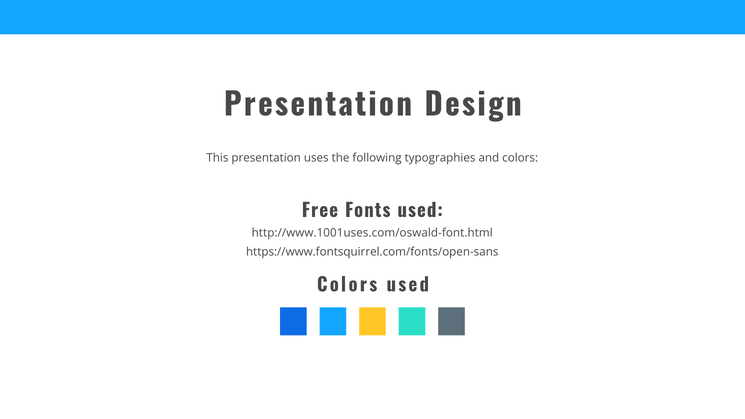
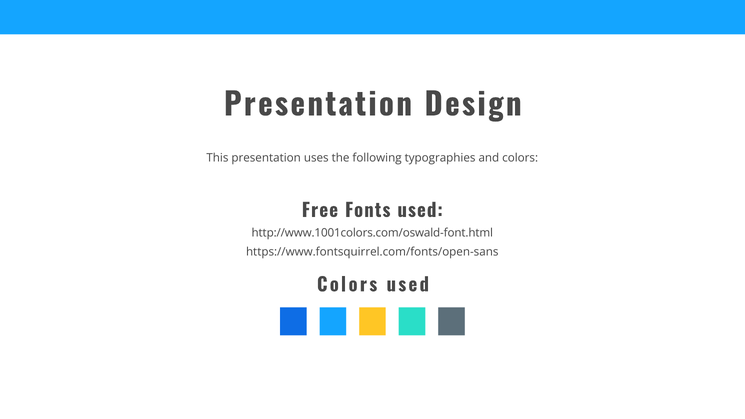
http://www.1001uses.com/oswald-font.html: http://www.1001uses.com/oswald-font.html -> http://www.1001colors.com/oswald-font.html
